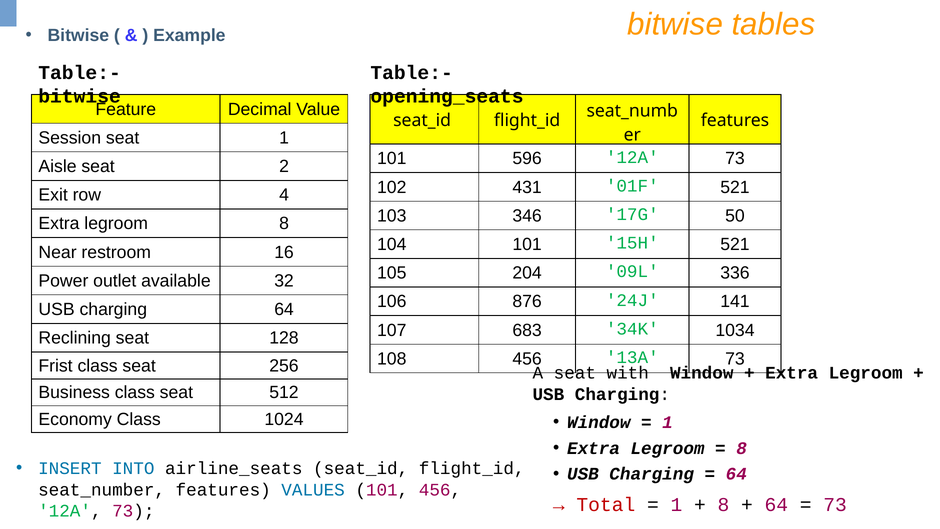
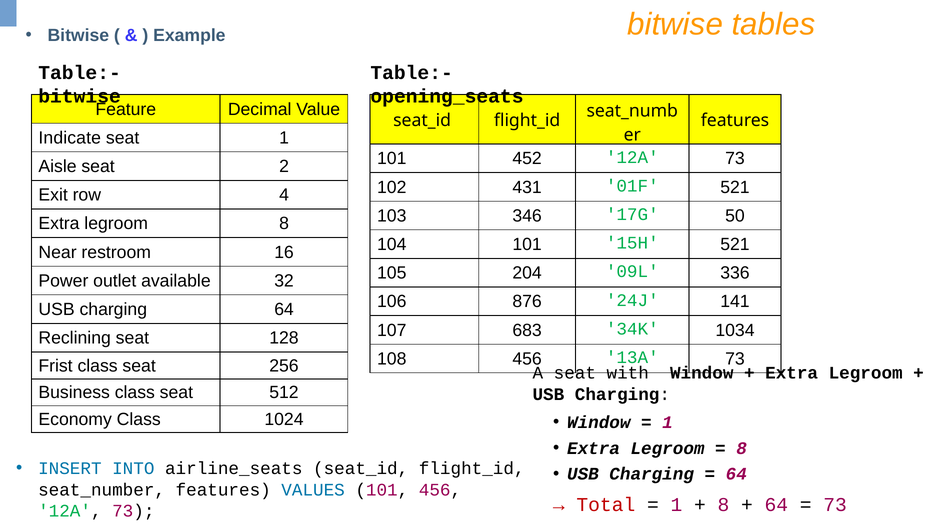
Session: Session -> Indicate
596: 596 -> 452
